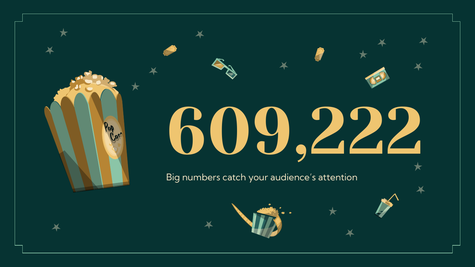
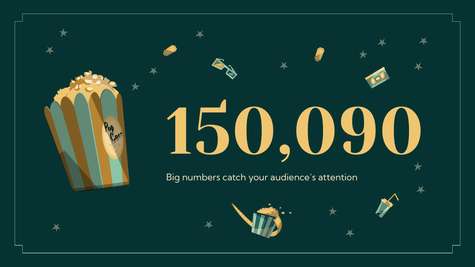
609,222: 609,222 -> 150,090
